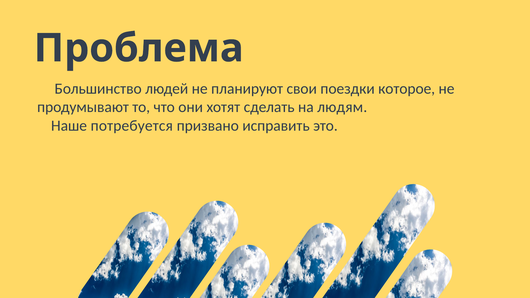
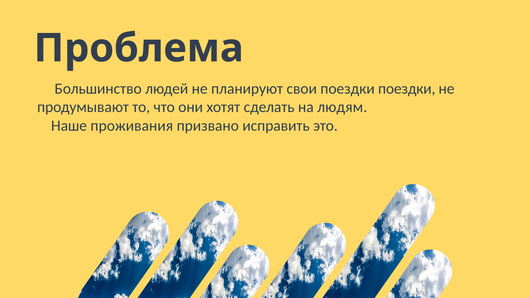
поездки которое: которое -> поездки
потребуется: потребуется -> проживания
